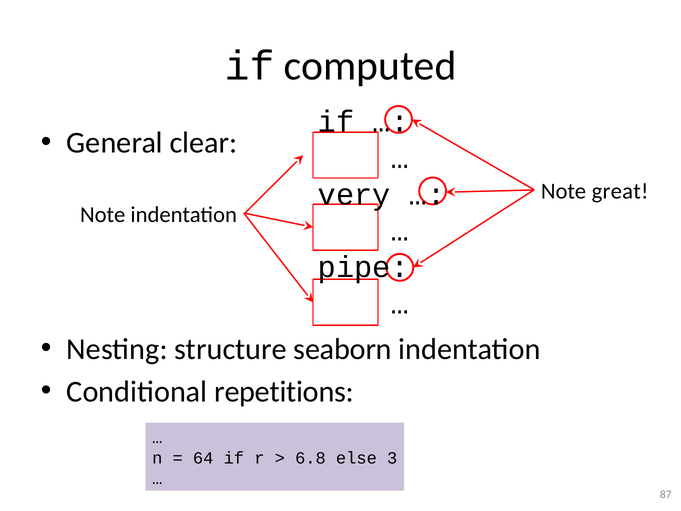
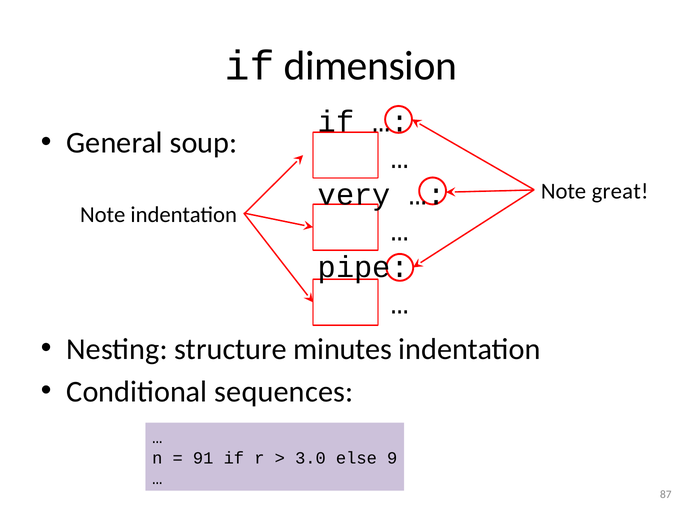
computed: computed -> dimension
clear: clear -> soup
seaborn: seaborn -> minutes
repetitions: repetitions -> sequences
64: 64 -> 91
6.8: 6.8 -> 3.0
3: 3 -> 9
